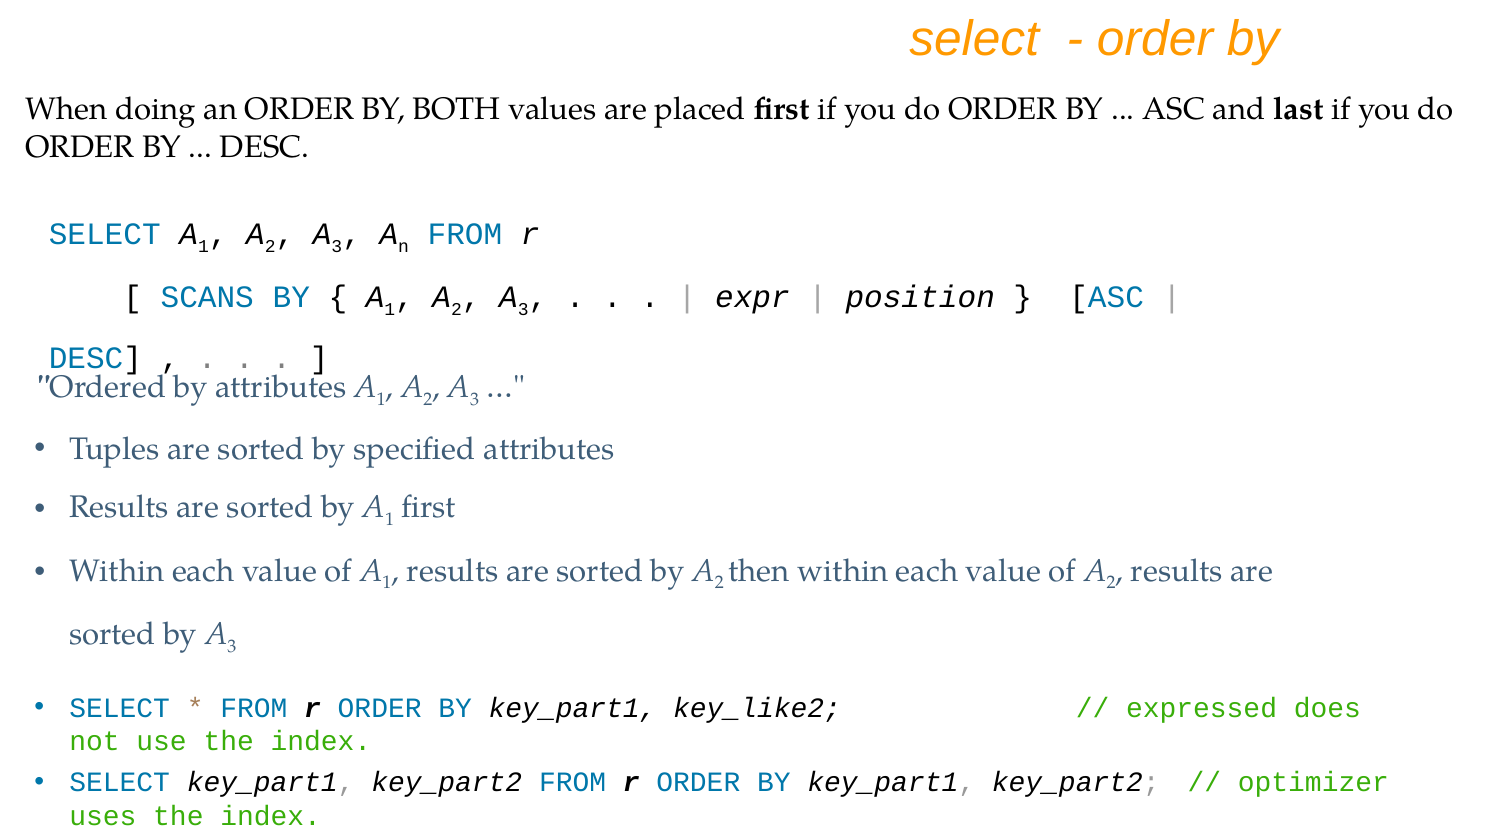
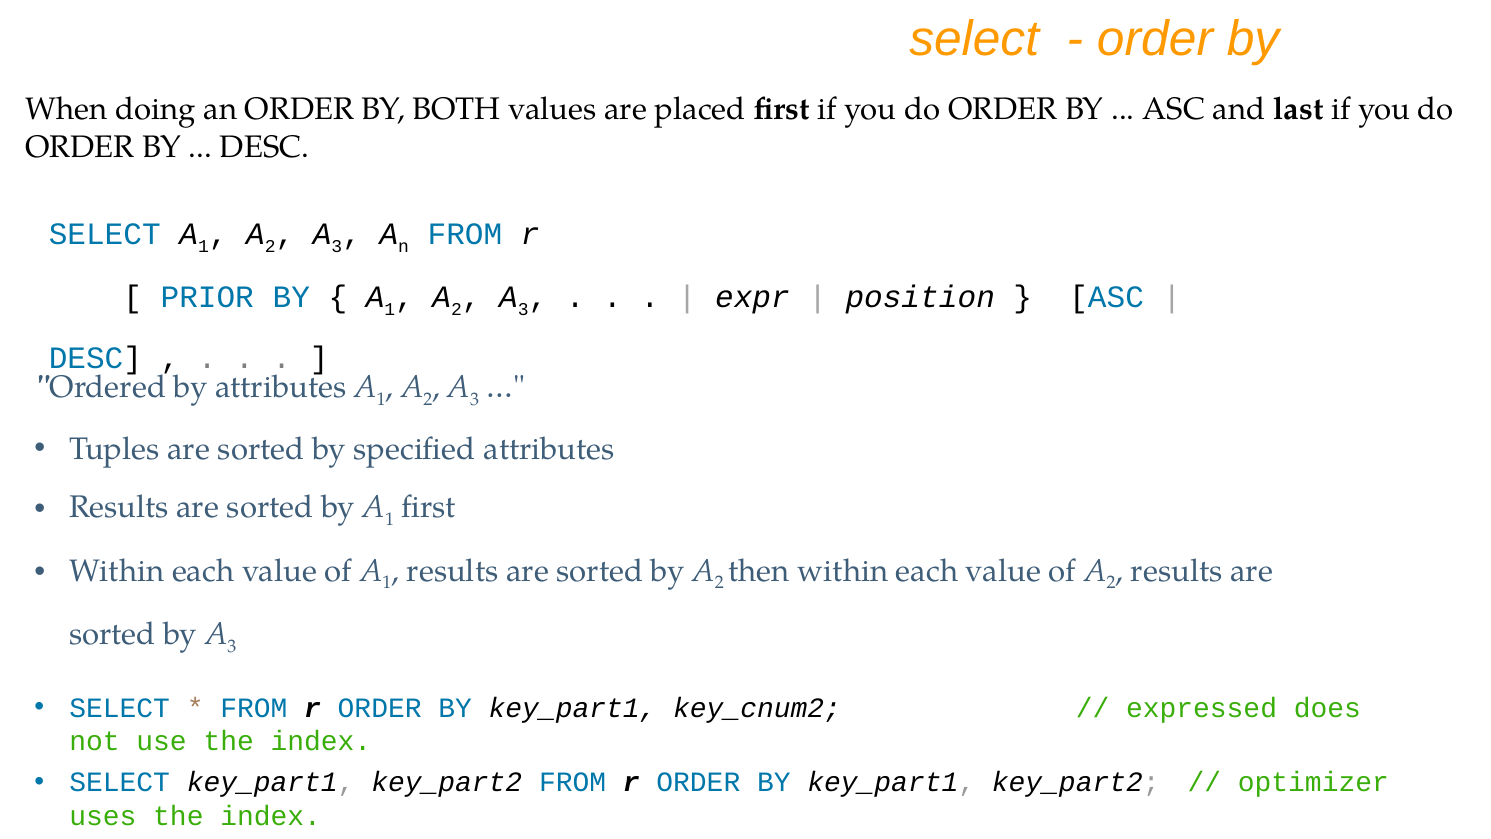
SCANS: SCANS -> PRIOR
key_like2: key_like2 -> key_cnum2
